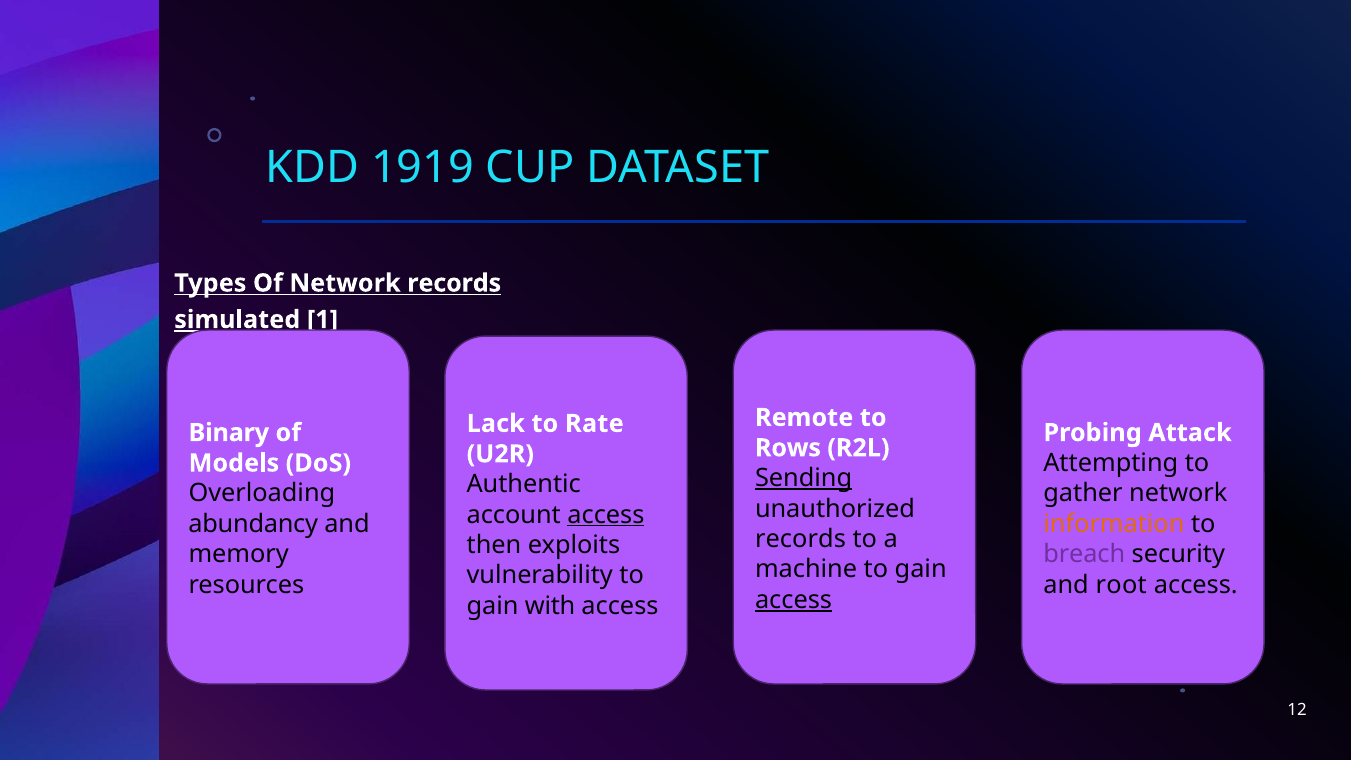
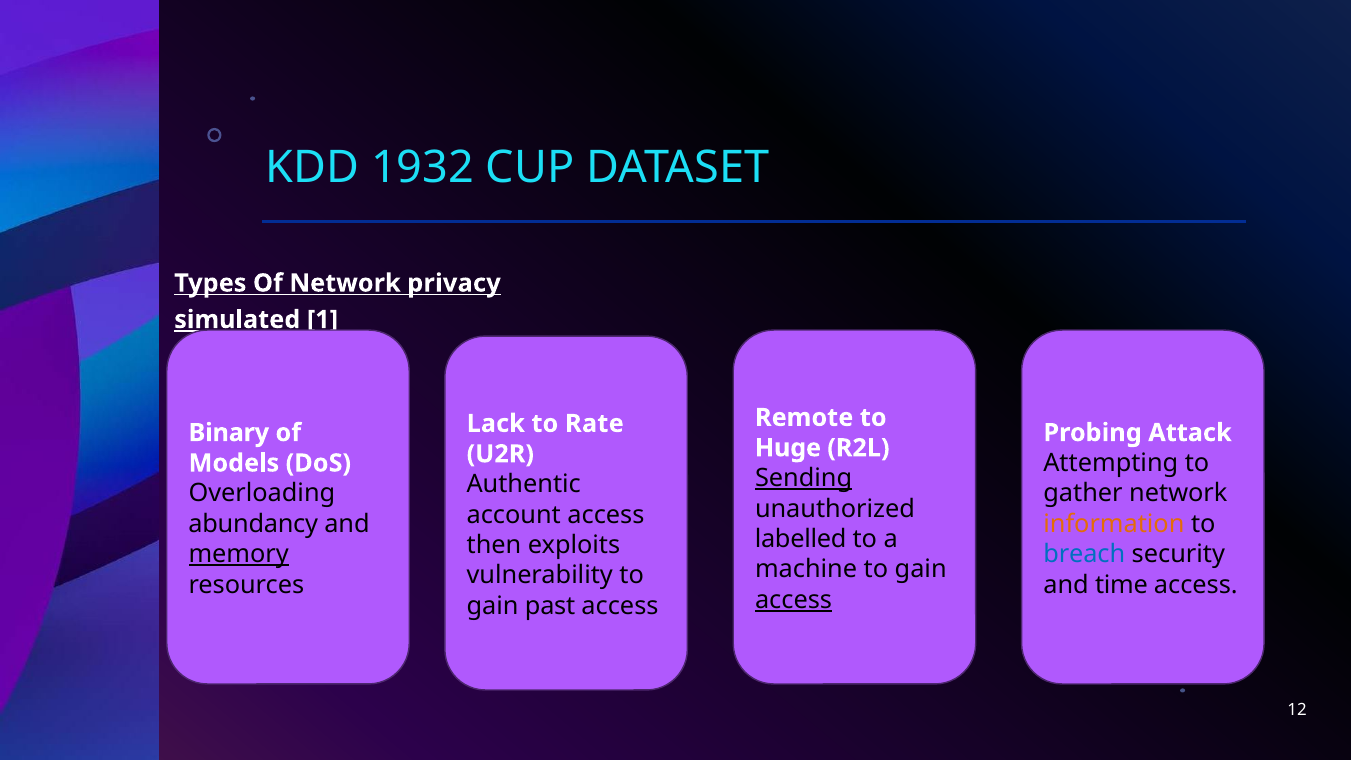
1919: 1919 -> 1932
Network records: records -> privacy
Rows: Rows -> Huge
access at (606, 515) underline: present -> none
records at (800, 539): records -> labelled
memory underline: none -> present
breach colour: purple -> blue
root: root -> time
with: with -> past
